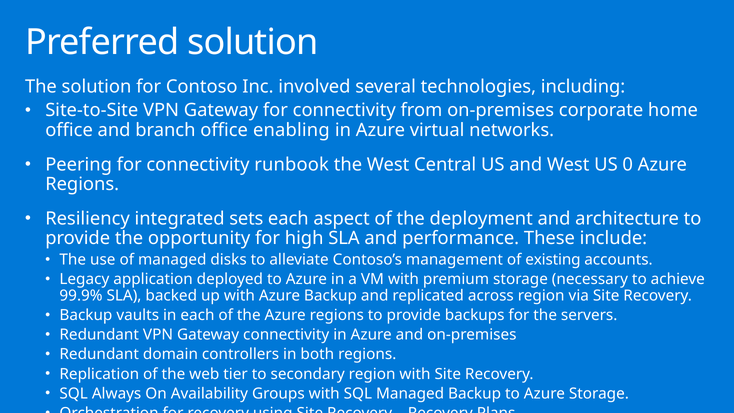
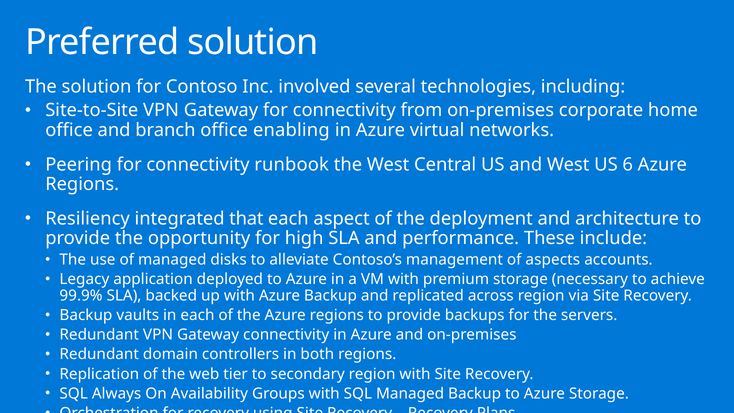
0: 0 -> 6
sets: sets -> that
existing: existing -> aspects
